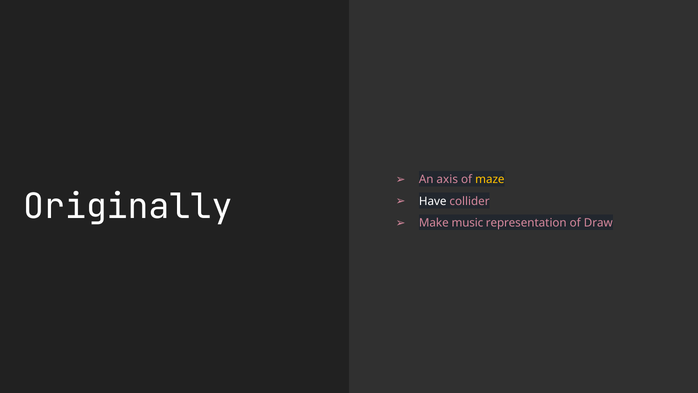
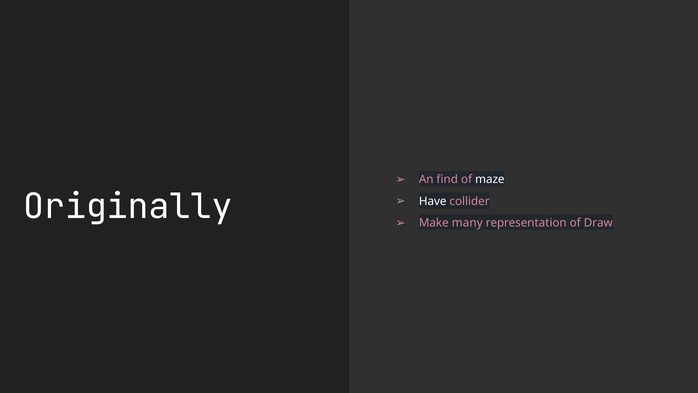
axis: axis -> find
maze colour: yellow -> white
music: music -> many
